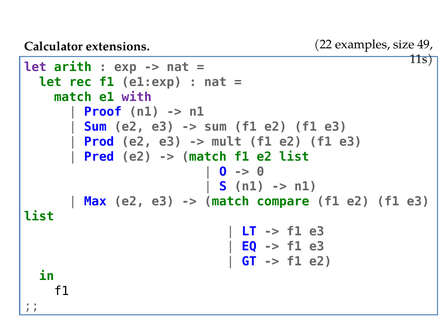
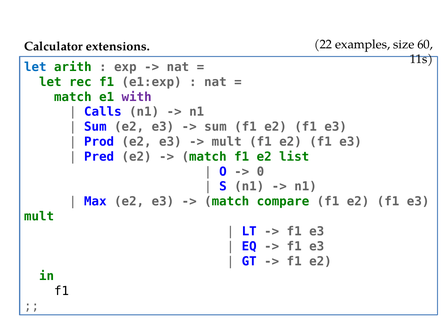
49: 49 -> 60
let at (35, 67) colour: purple -> blue
Proof: Proof -> Calls
list at (39, 216): list -> mult
